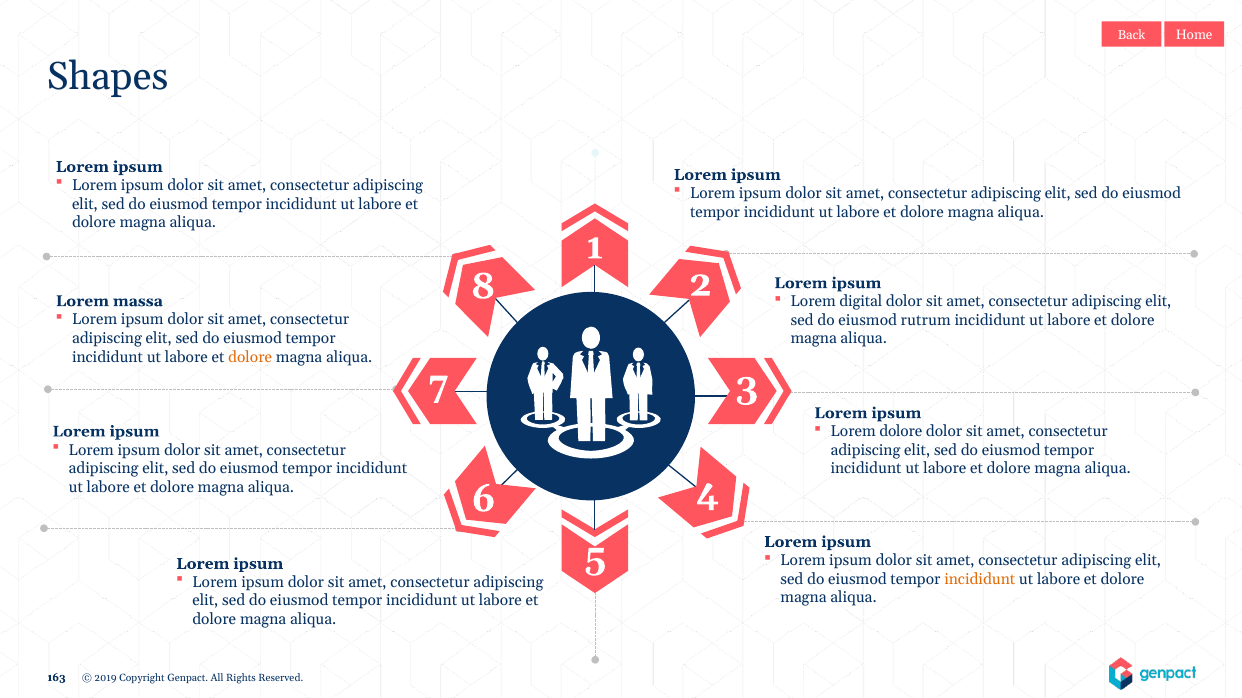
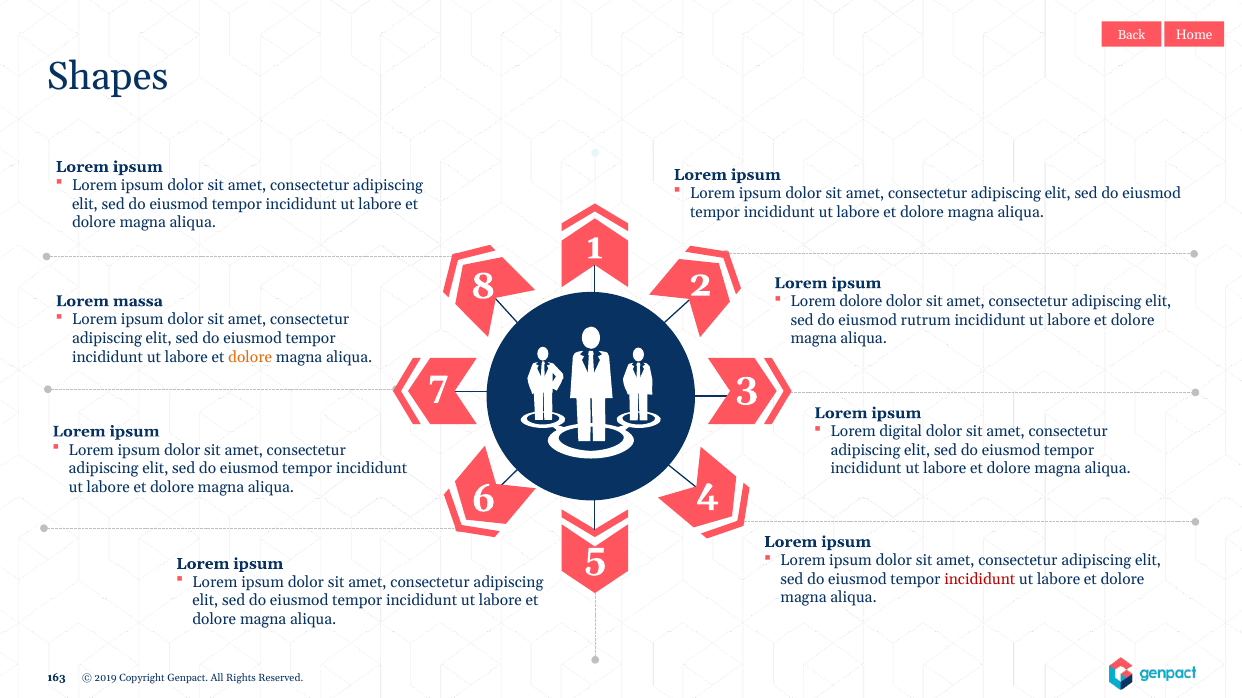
Lorem digital: digital -> dolore
Lorem dolore: dolore -> digital
incididunt at (980, 580) colour: orange -> red
